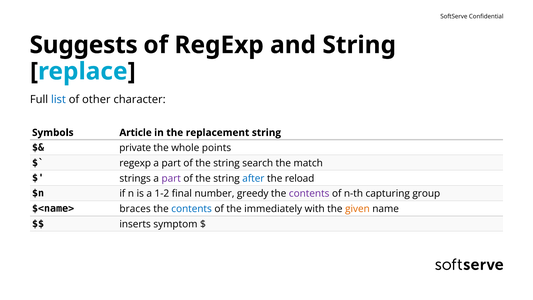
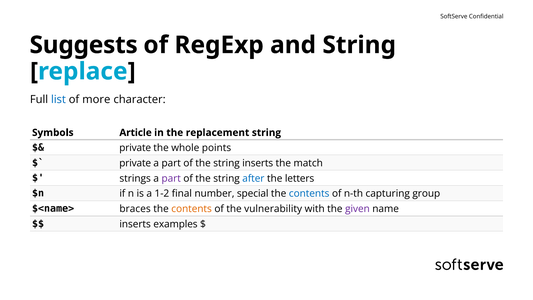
other: other -> more
regexp at (135, 163): regexp -> private
string search: search -> inserts
reload: reload -> letters
greedy: greedy -> special
contents at (309, 194) colour: purple -> blue
contents at (192, 209) colour: blue -> orange
immediately: immediately -> vulnerability
given colour: orange -> purple
symptom: symptom -> examples
